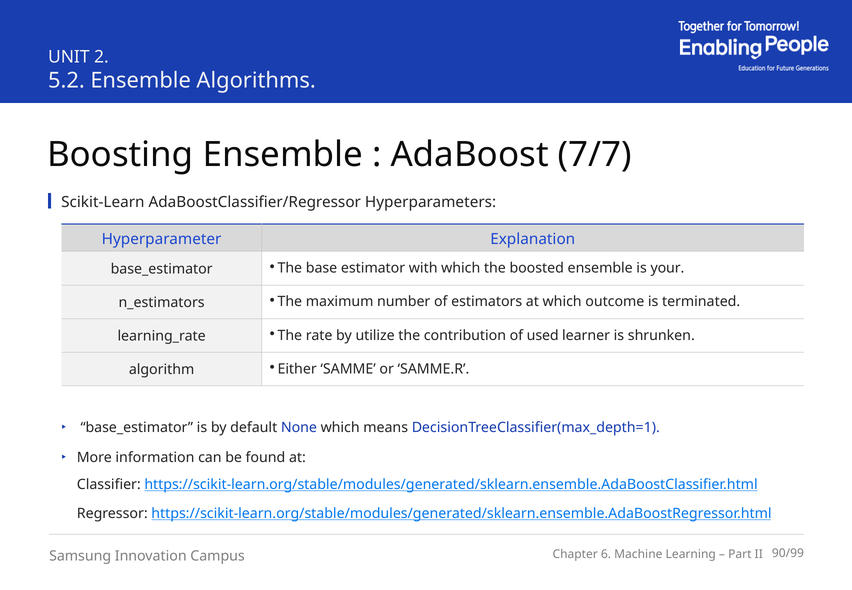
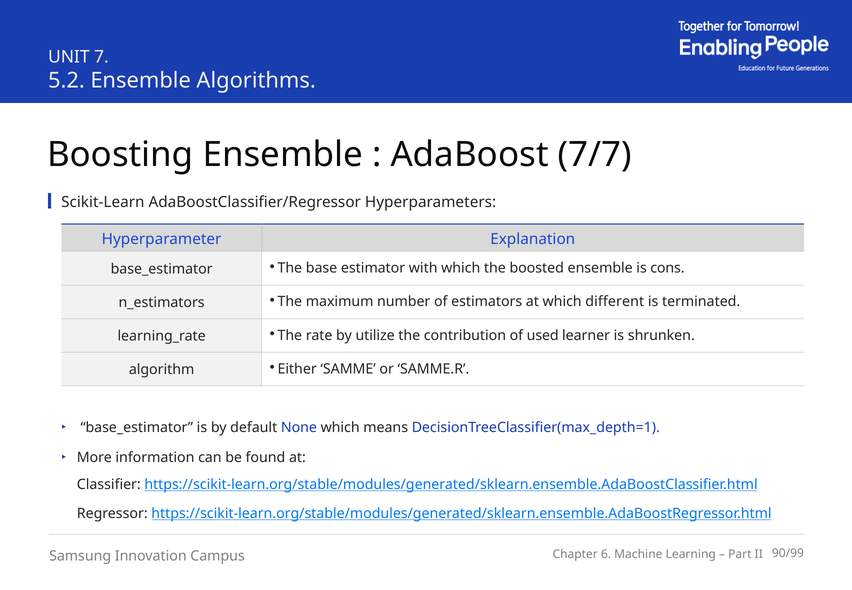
2: 2 -> 7
your: your -> cons
outcome: outcome -> different
